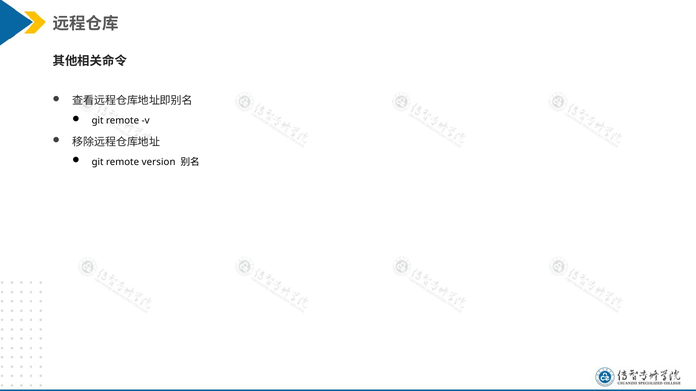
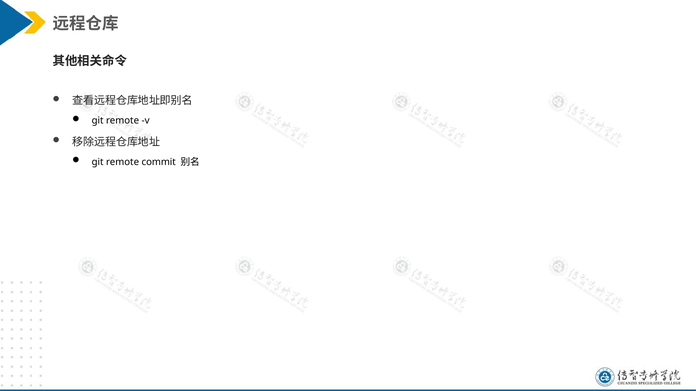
version: version -> commit
